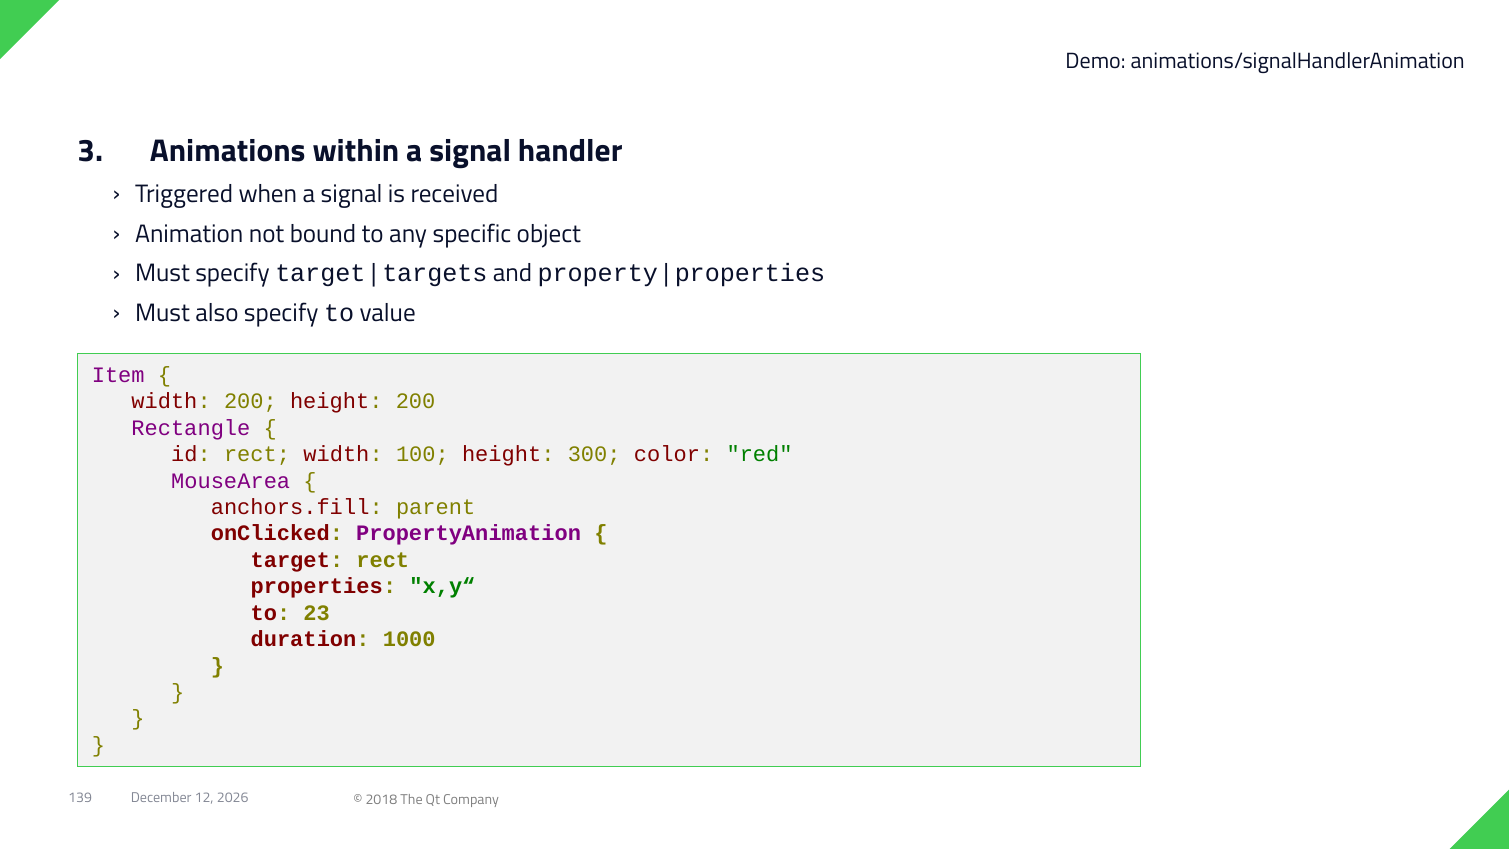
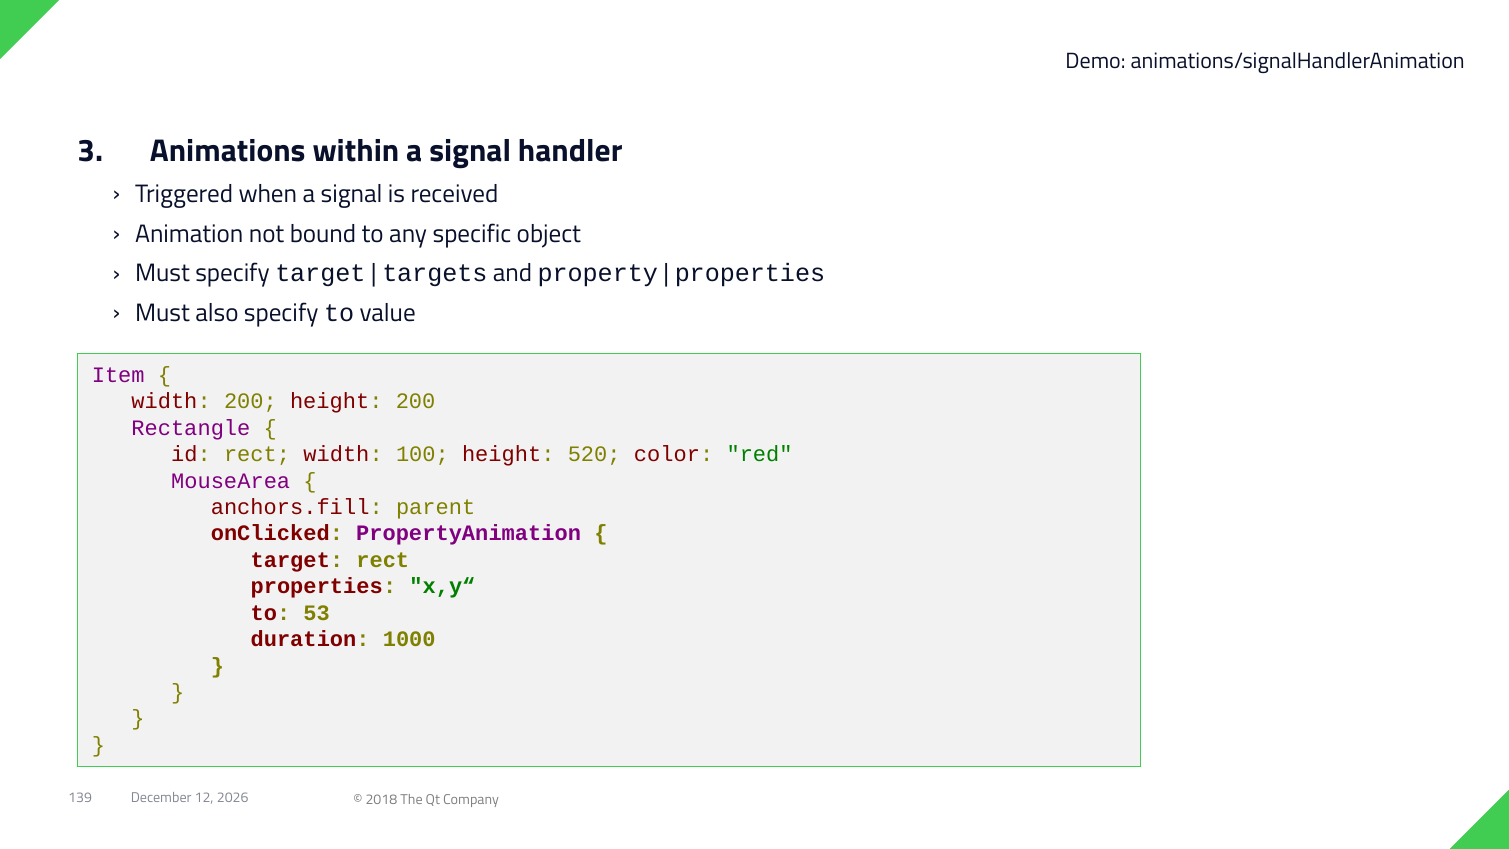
300: 300 -> 520
23: 23 -> 53
